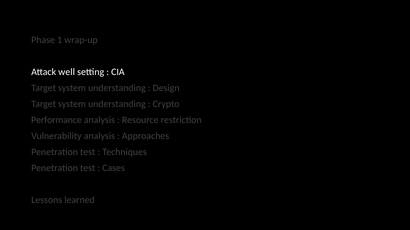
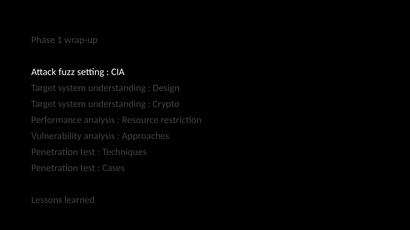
well: well -> fuzz
